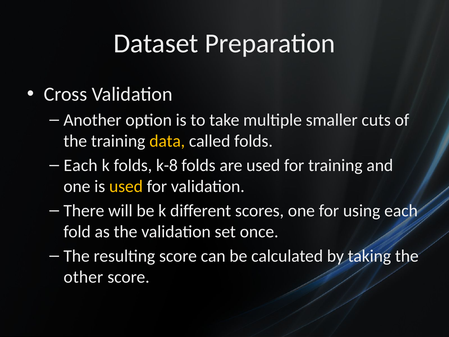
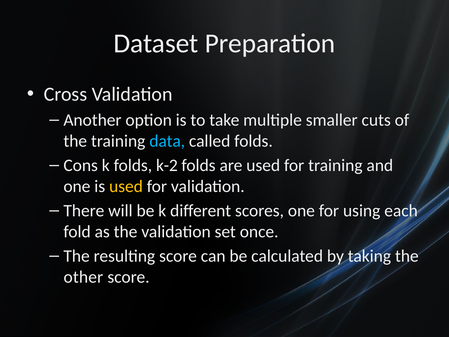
data colour: yellow -> light blue
Each at (81, 165): Each -> Cons
k-8: k-8 -> k-2
